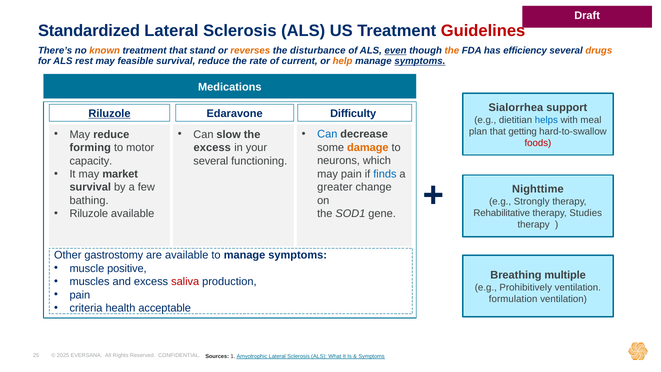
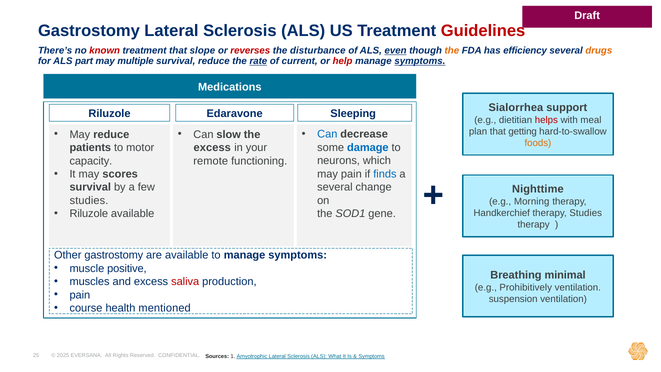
Standardized at (89, 31): Standardized -> Gastrostomy
known colour: orange -> red
stand: stand -> slope
reverses colour: orange -> red
rest: rest -> part
feasible: feasible -> multiple
rate underline: none -> present
help colour: orange -> red
Riluzole at (109, 113) underline: present -> none
Difficulty: Difficulty -> Sleeping
helps colour: blue -> red
foods colour: red -> orange
damage colour: orange -> blue
forming: forming -> patients
several at (211, 161): several -> remote
market: market -> scores
greater at (335, 187): greater -> several
bathing at (89, 200): bathing -> studies
Strongly: Strongly -> Morning
Rehabilitative: Rehabilitative -> Handkerchief
multiple: multiple -> minimal
formulation: formulation -> suspension
criteria: criteria -> course
acceptable: acceptable -> mentioned
